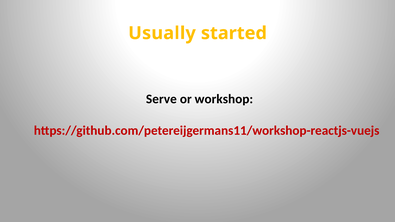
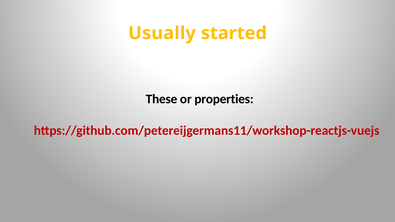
Serve: Serve -> These
workshop: workshop -> properties
